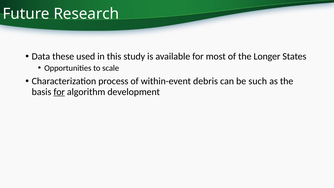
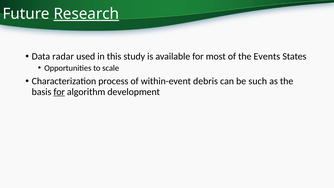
Research underline: none -> present
these: these -> radar
Longer: Longer -> Events
